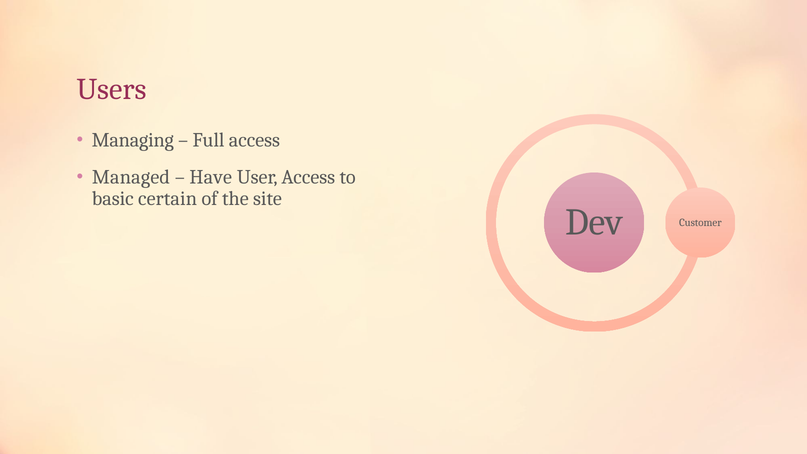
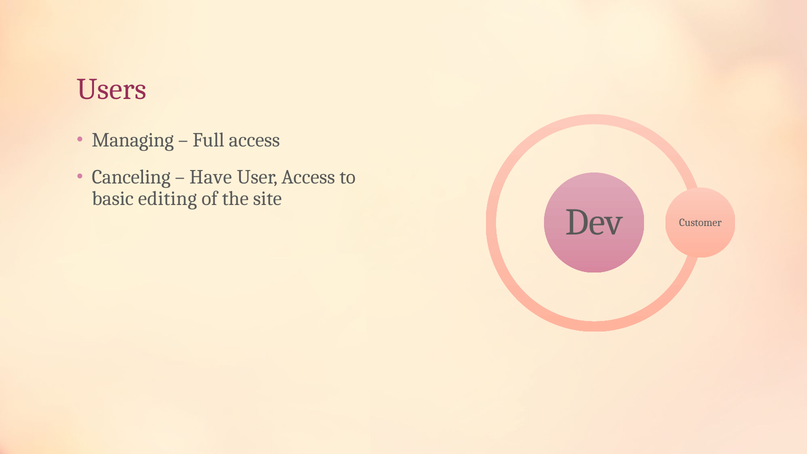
Managed: Managed -> Canceling
certain: certain -> editing
